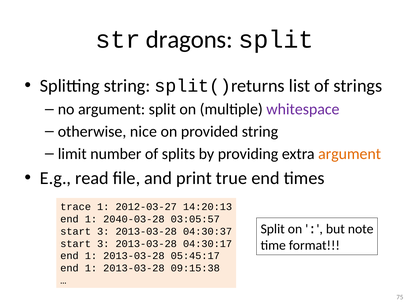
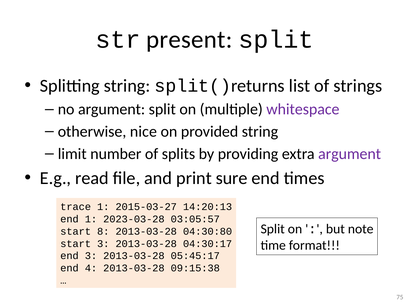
dragons: dragons -> present
argument at (350, 154) colour: orange -> purple
true: true -> sure
2012-03-27: 2012-03-27 -> 2015-03-27
2040-03-28: 2040-03-28 -> 2023-03-28
3 at (103, 231): 3 -> 8
04:30:37: 04:30:37 -> 04:30:80
1 at (91, 256): 1 -> 3
1 at (91, 268): 1 -> 4
